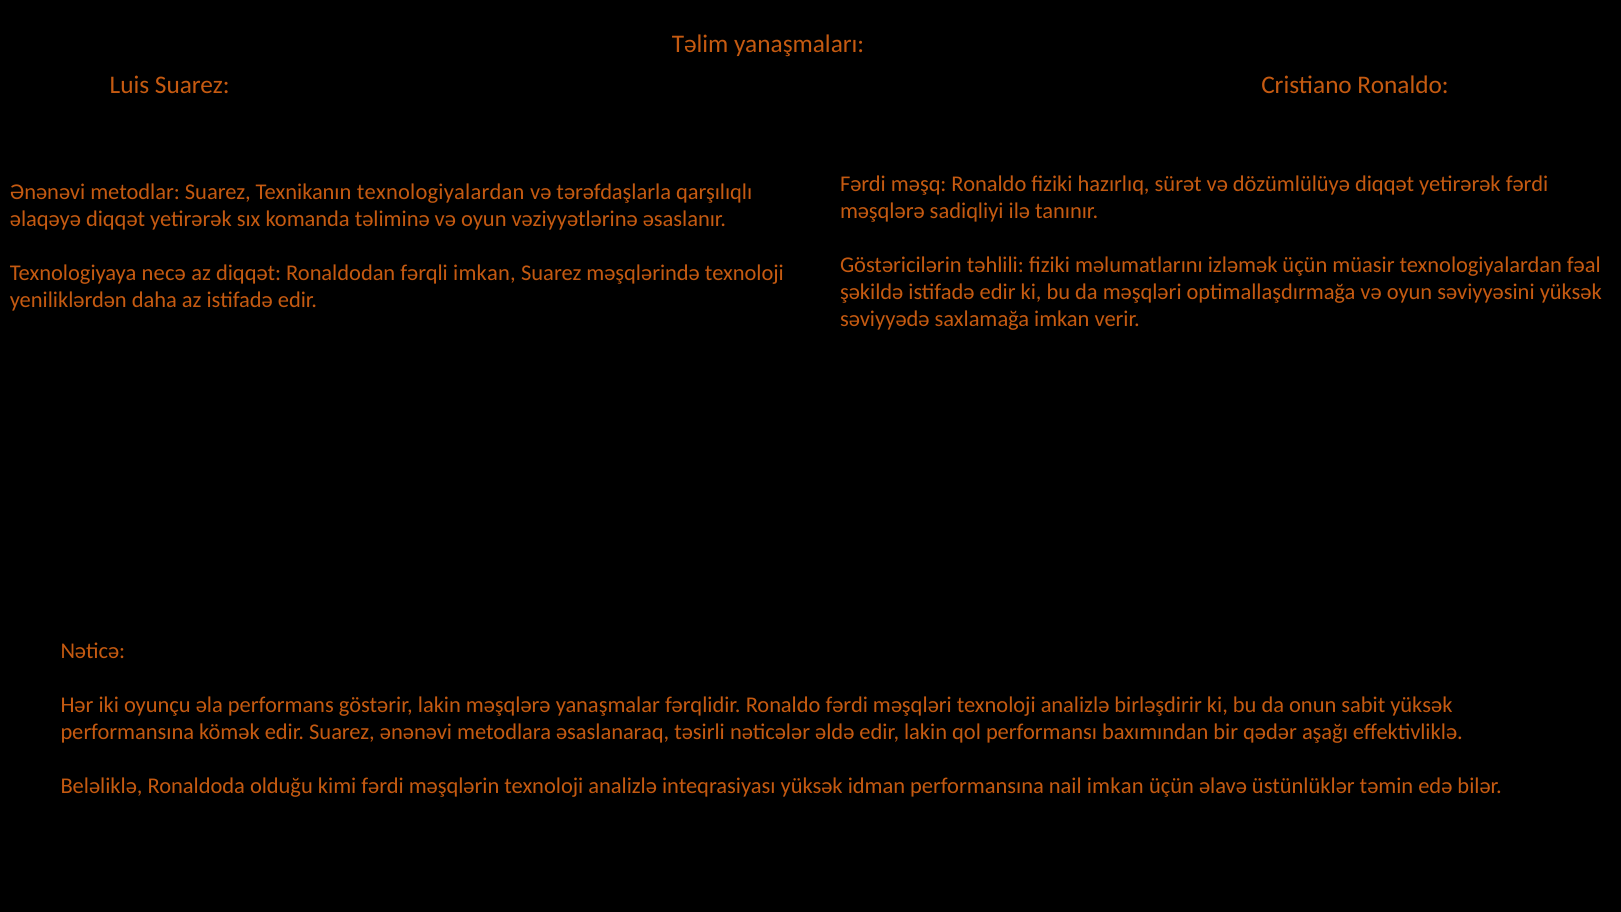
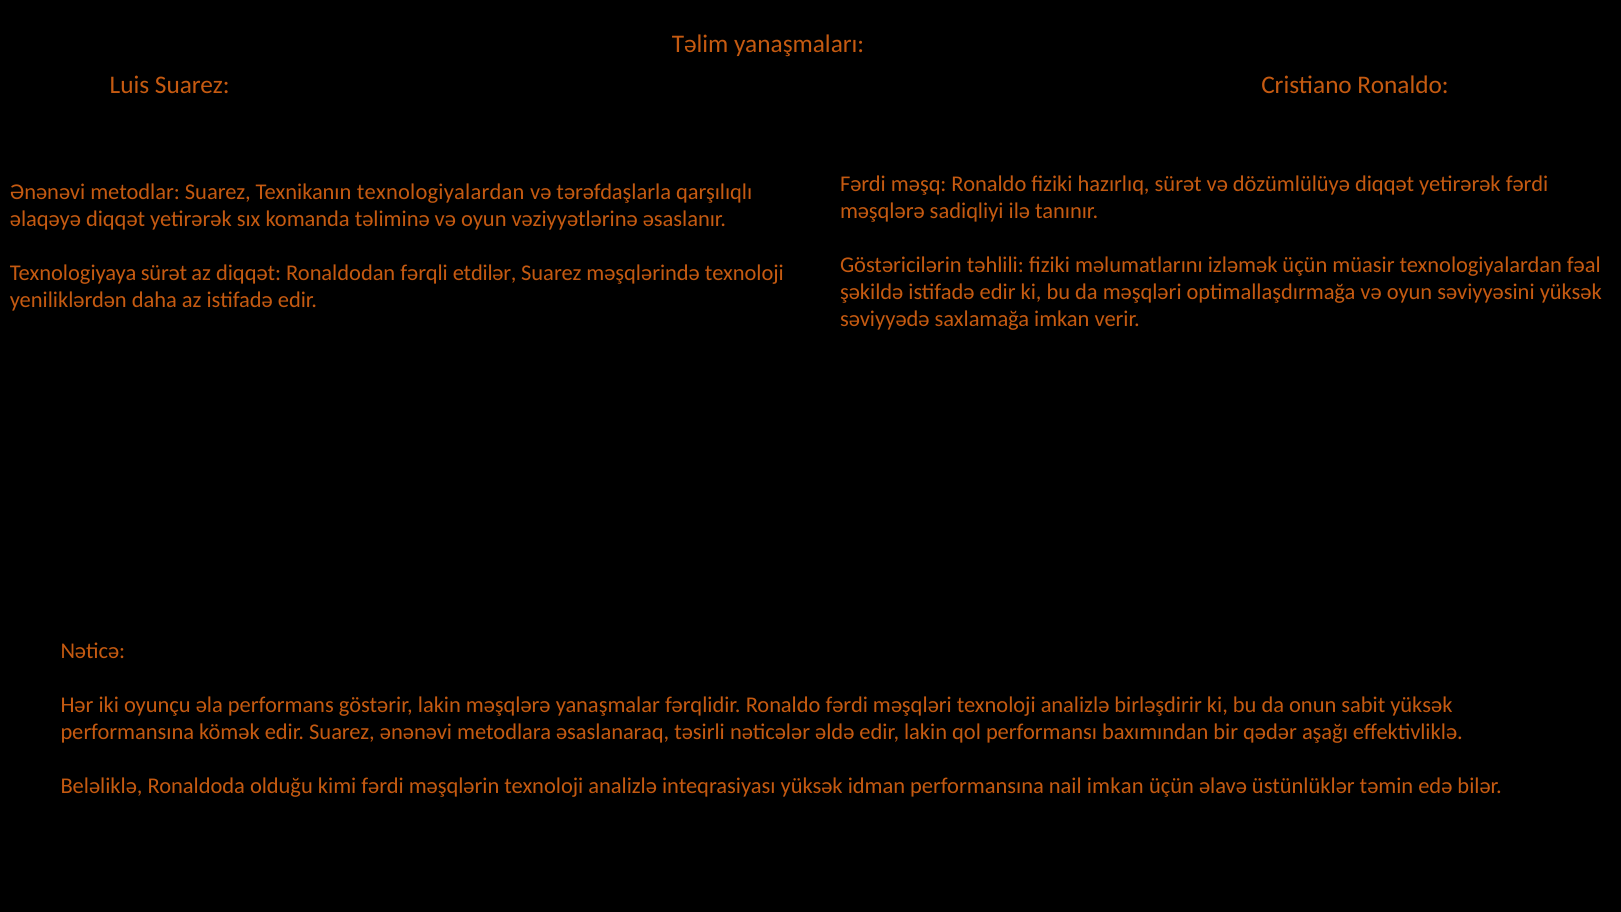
Texnologiyaya necə: necə -> sürət
fərqli imkan: imkan -> etdilər
